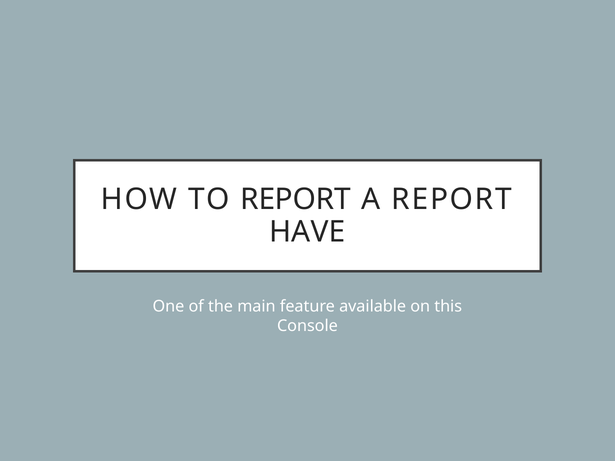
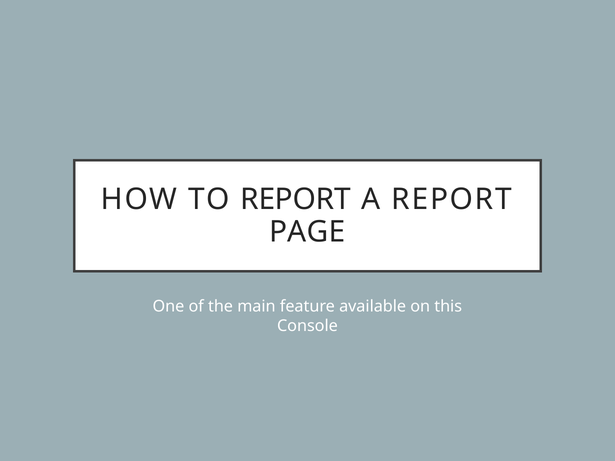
HAVE: HAVE -> PAGE
